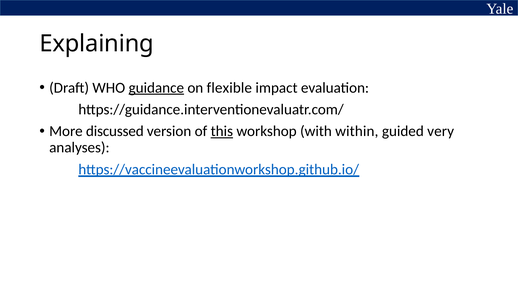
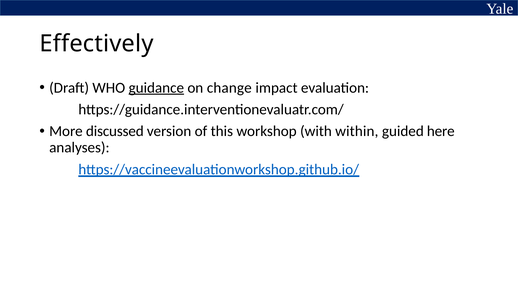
Explaining: Explaining -> Effectively
flexible: flexible -> change
this underline: present -> none
very: very -> here
